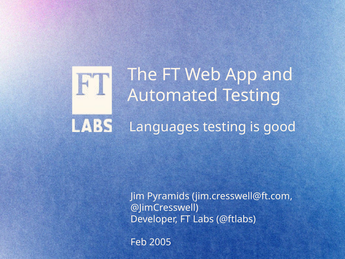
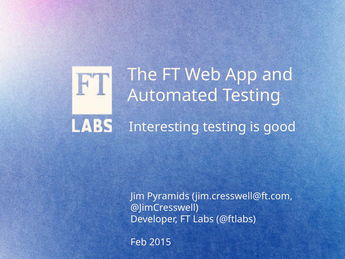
Languages: Languages -> Interesting
2005: 2005 -> 2015
